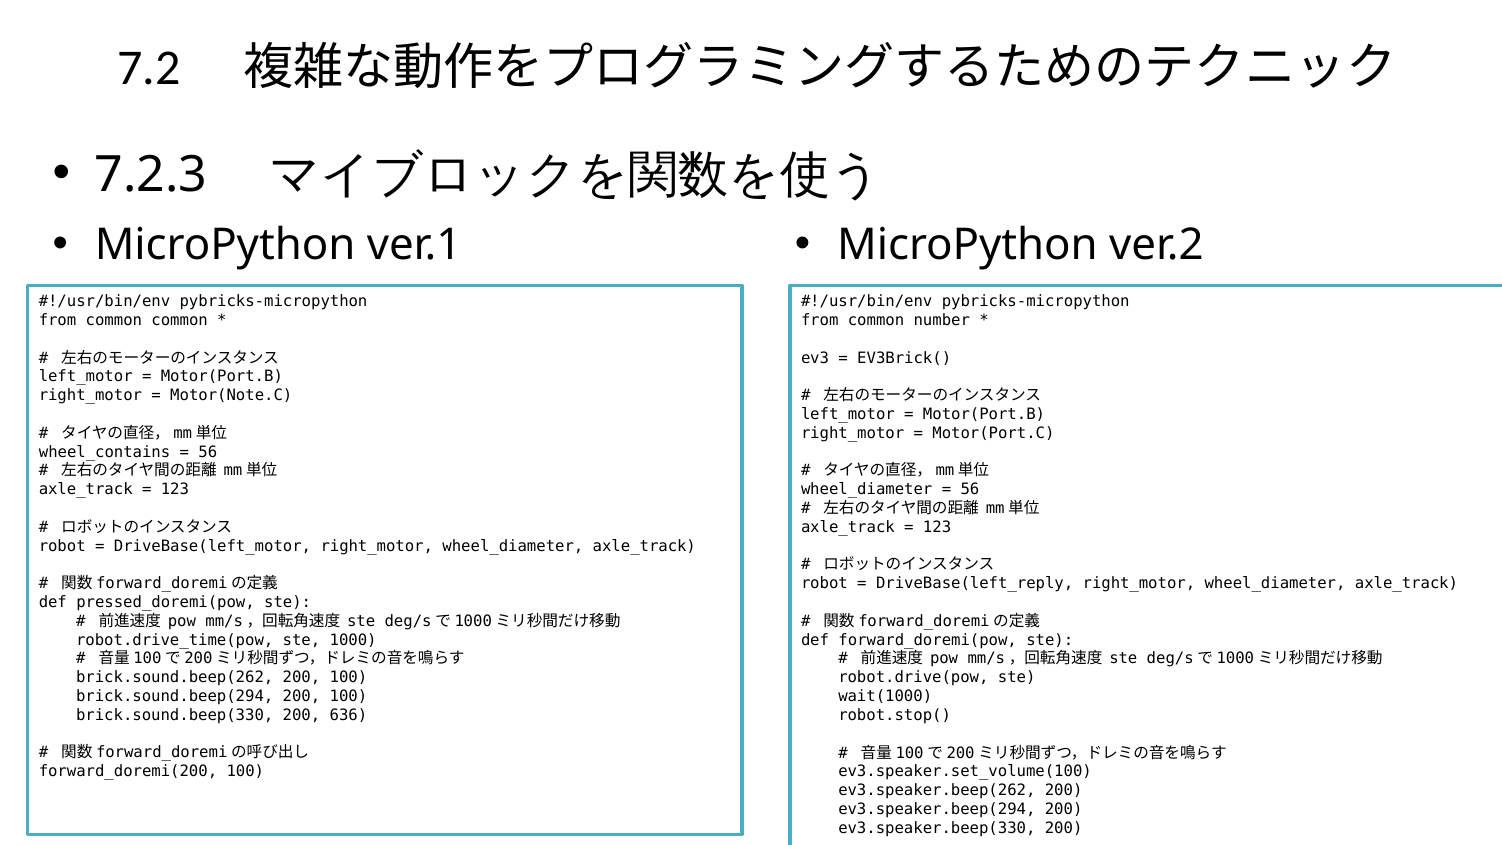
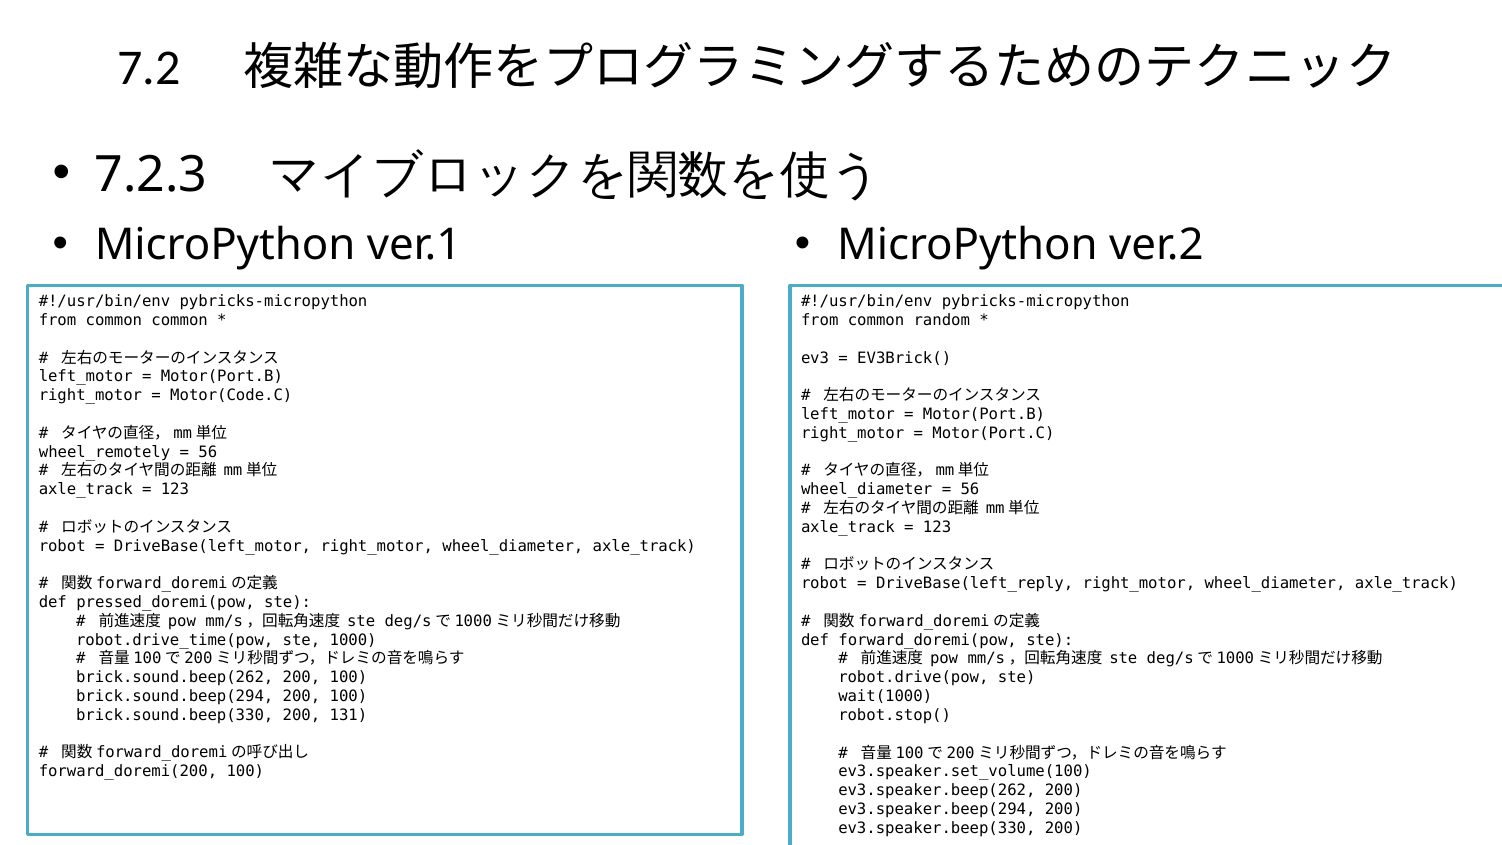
number: number -> random
Motor(Note.C: Motor(Note.C -> Motor(Code.C
wheel_contains: wheel_contains -> wheel_remotely
636: 636 -> 131
